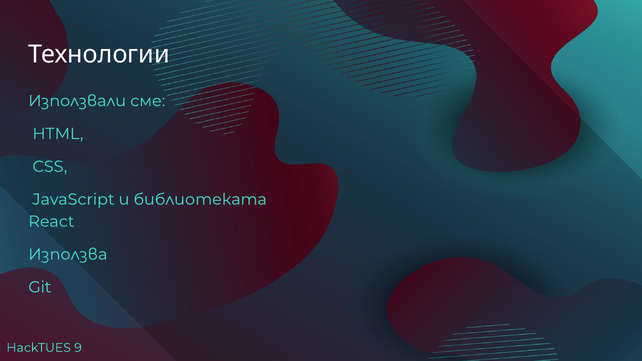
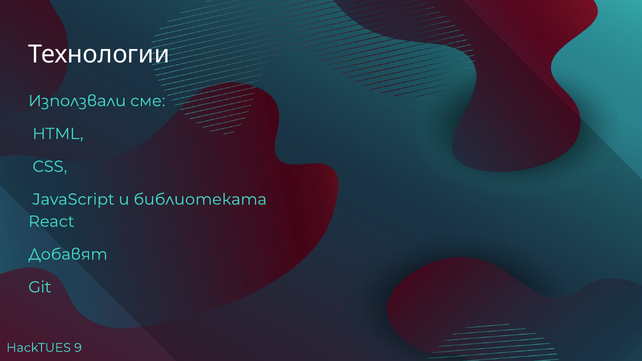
Използва: Използва -> Добавят
